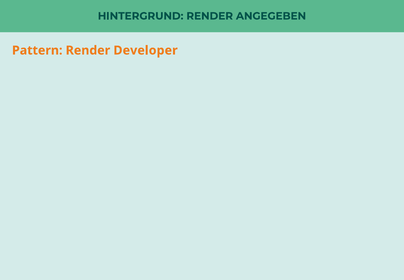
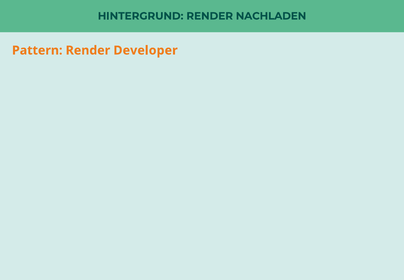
ANGEGEBEN: ANGEGEBEN -> NACHLADEN
